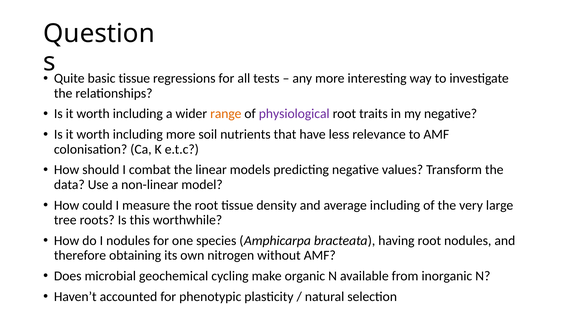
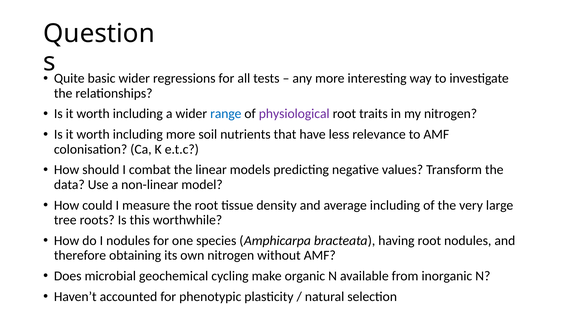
basic tissue: tissue -> wider
range colour: orange -> blue
my negative: negative -> nitrogen
